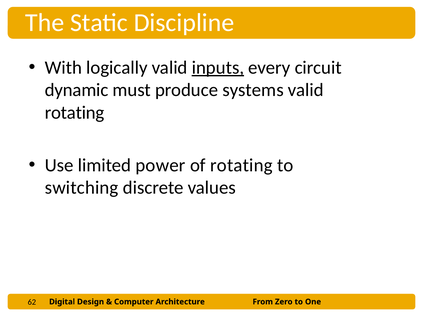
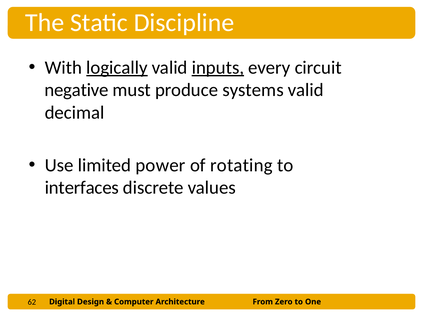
logically underline: none -> present
dynamic: dynamic -> negative
rotating at (75, 113): rotating -> decimal
switching: switching -> interfaces
